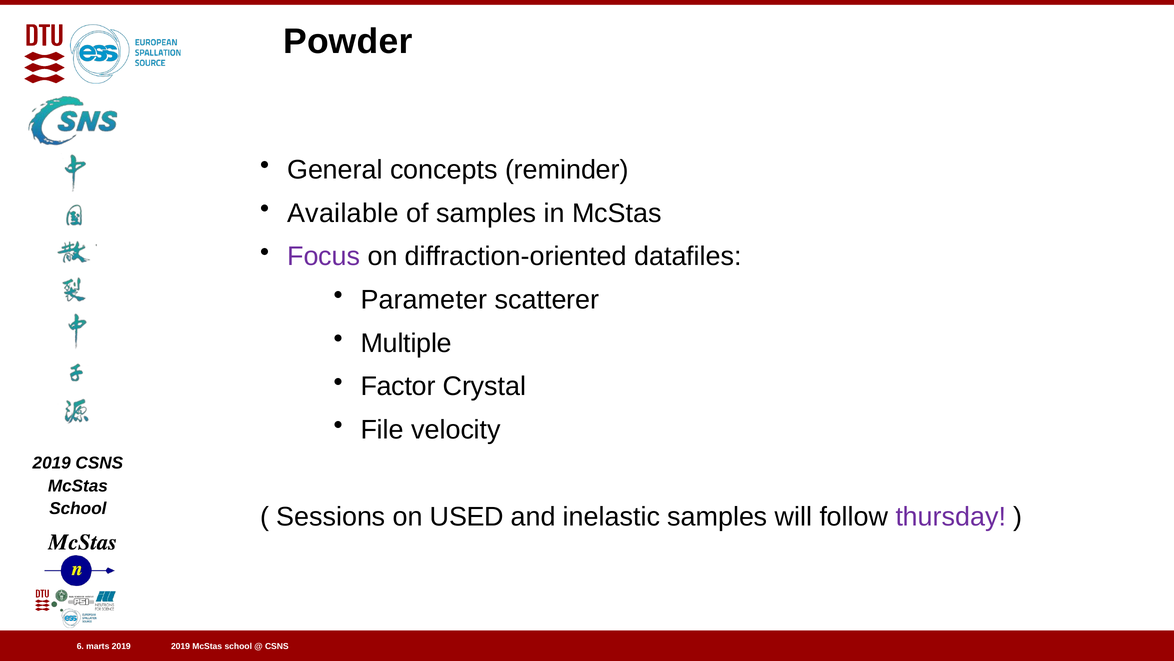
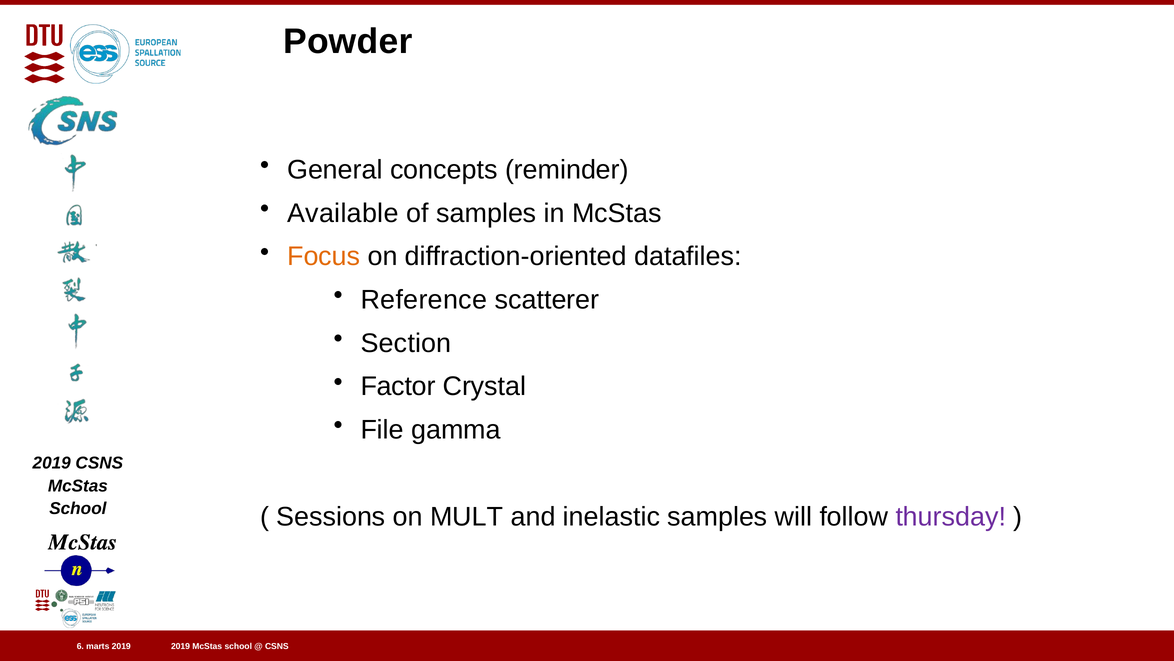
Focus colour: purple -> orange
Parameter: Parameter -> Reference
Multiple: Multiple -> Section
velocity: velocity -> gamma
USED: USED -> MULT
